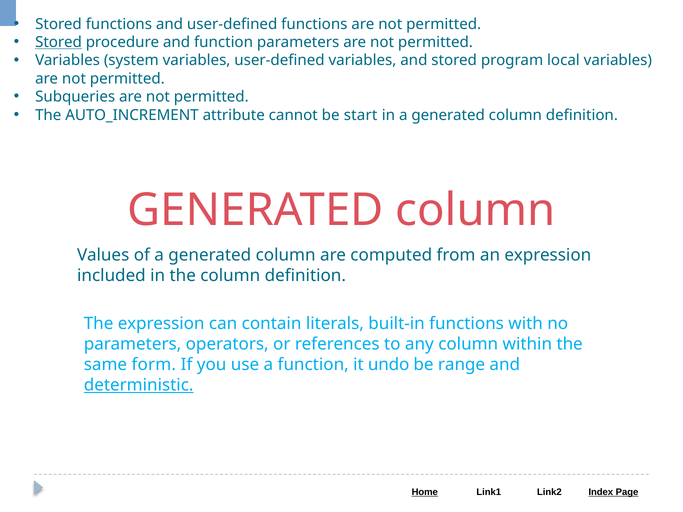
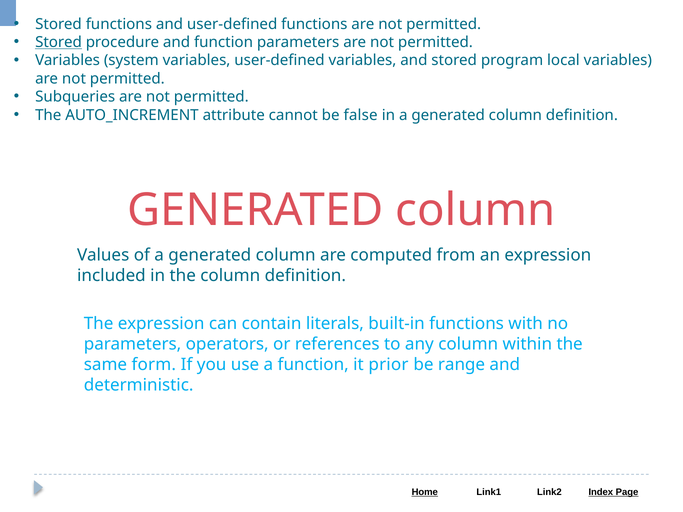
start: start -> false
undo: undo -> prior
deterministic underline: present -> none
